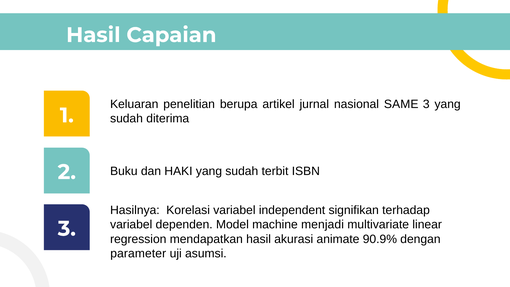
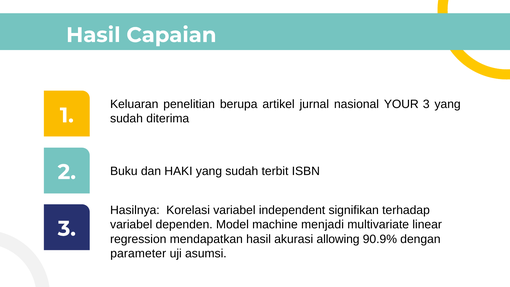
SAME: SAME -> YOUR
animate: animate -> allowing
